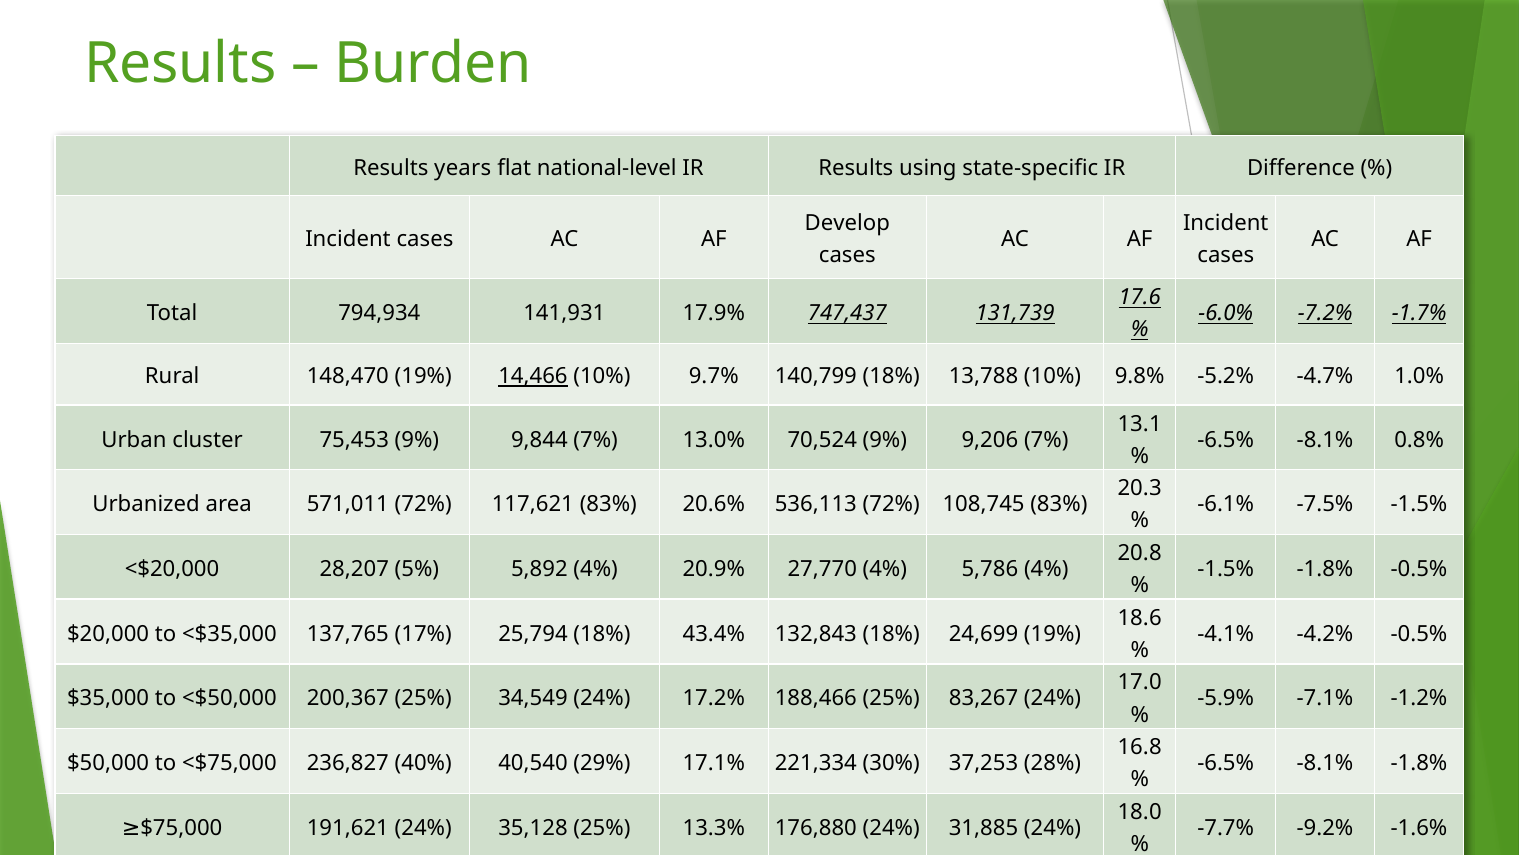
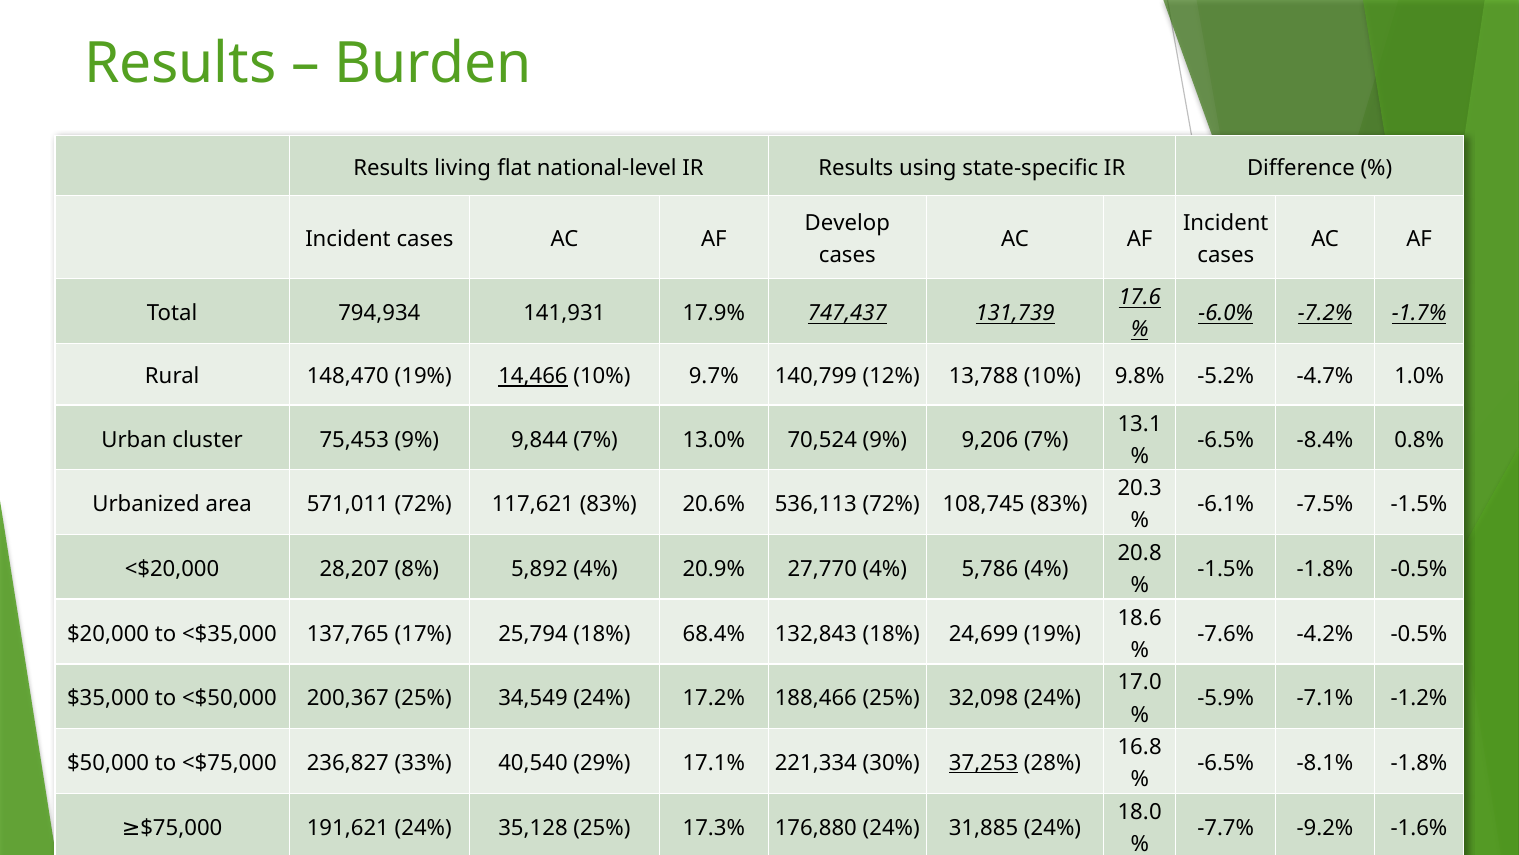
years: years -> living
140,799 18%: 18% -> 12%
-8.1% at (1325, 440): -8.1% -> -8.4%
5%: 5% -> 8%
43.4%: 43.4% -> 68.4%
-4.1%: -4.1% -> -7.6%
83,267: 83,267 -> 32,098
40%: 40% -> 33%
37,253 underline: none -> present
13.3%: 13.3% -> 17.3%
